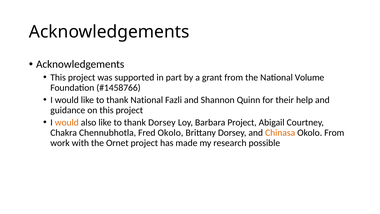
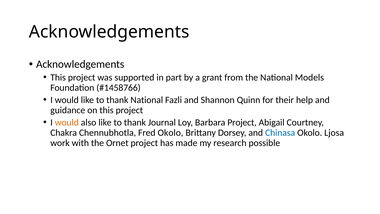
Volume: Volume -> Models
thank Dorsey: Dorsey -> Journal
Chinasa colour: orange -> blue
Okolo From: From -> Ljosa
